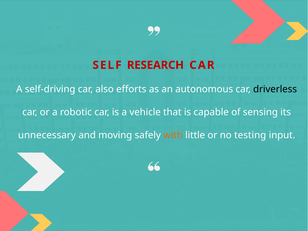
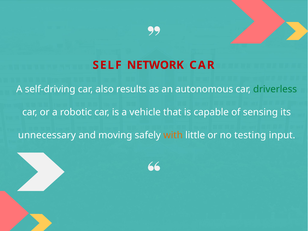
RESEARCH: RESEARCH -> NETWORK
efforts: efforts -> results
driverless colour: black -> green
